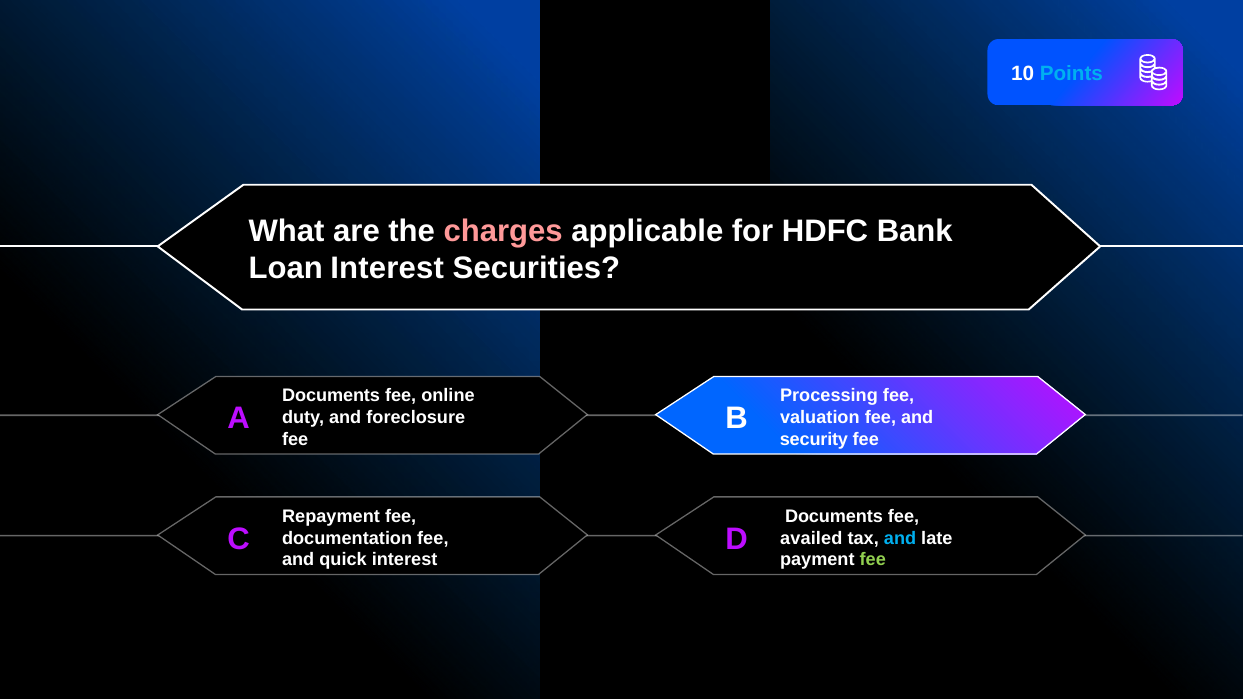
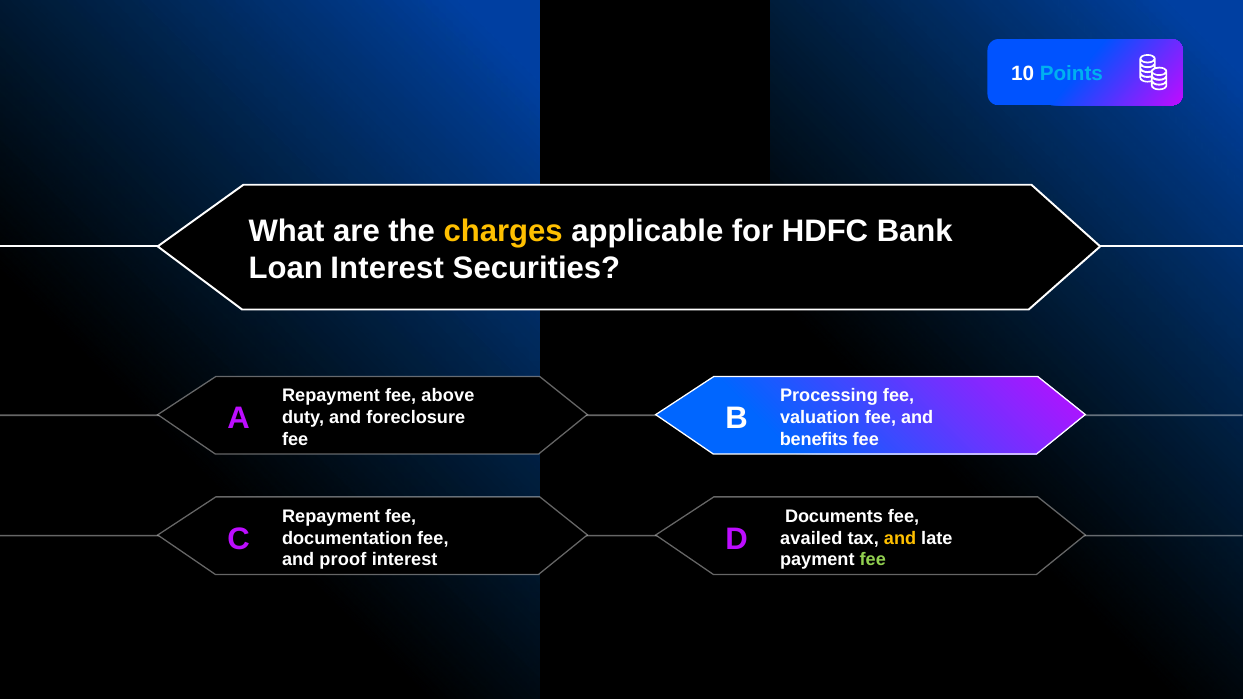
charges colour: pink -> yellow
Documents at (331, 396): Documents -> Repayment
online: online -> above
security: security -> benefits
and at (900, 538) colour: light blue -> yellow
quick: quick -> proof
